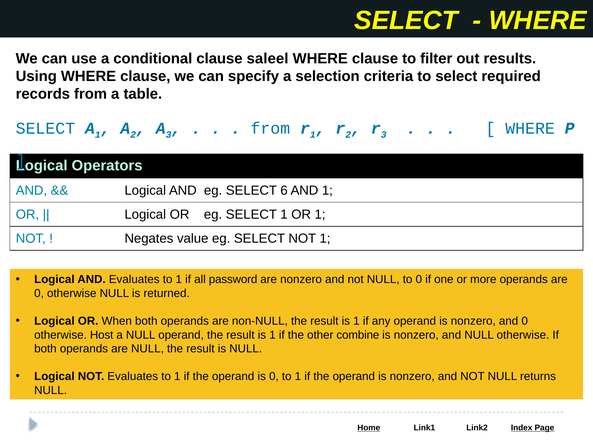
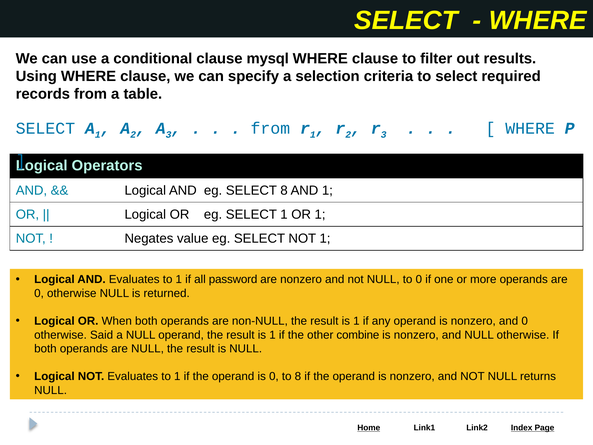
saleel: saleel -> mysql
SELECT 6: 6 -> 8
Host: Host -> Said
0 to 1: 1 -> 8
